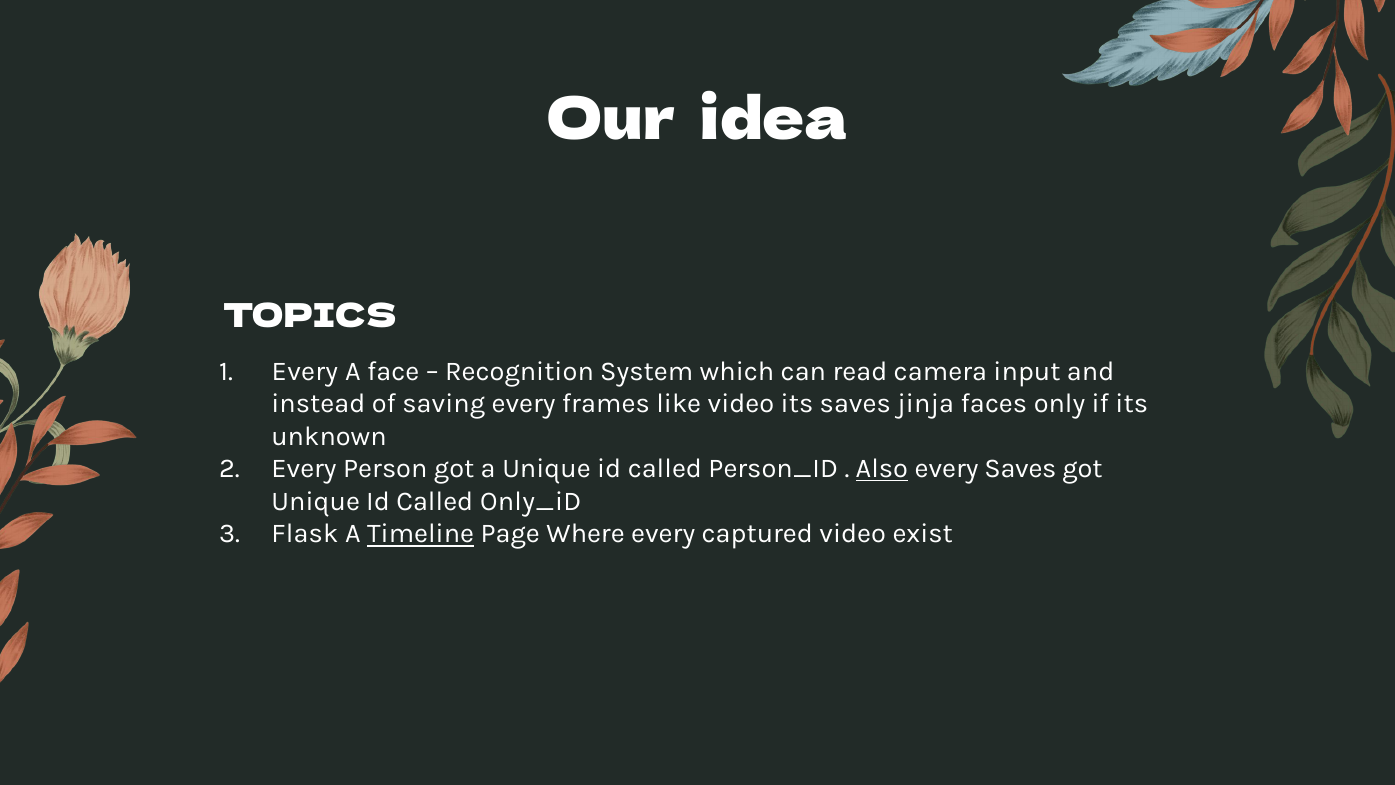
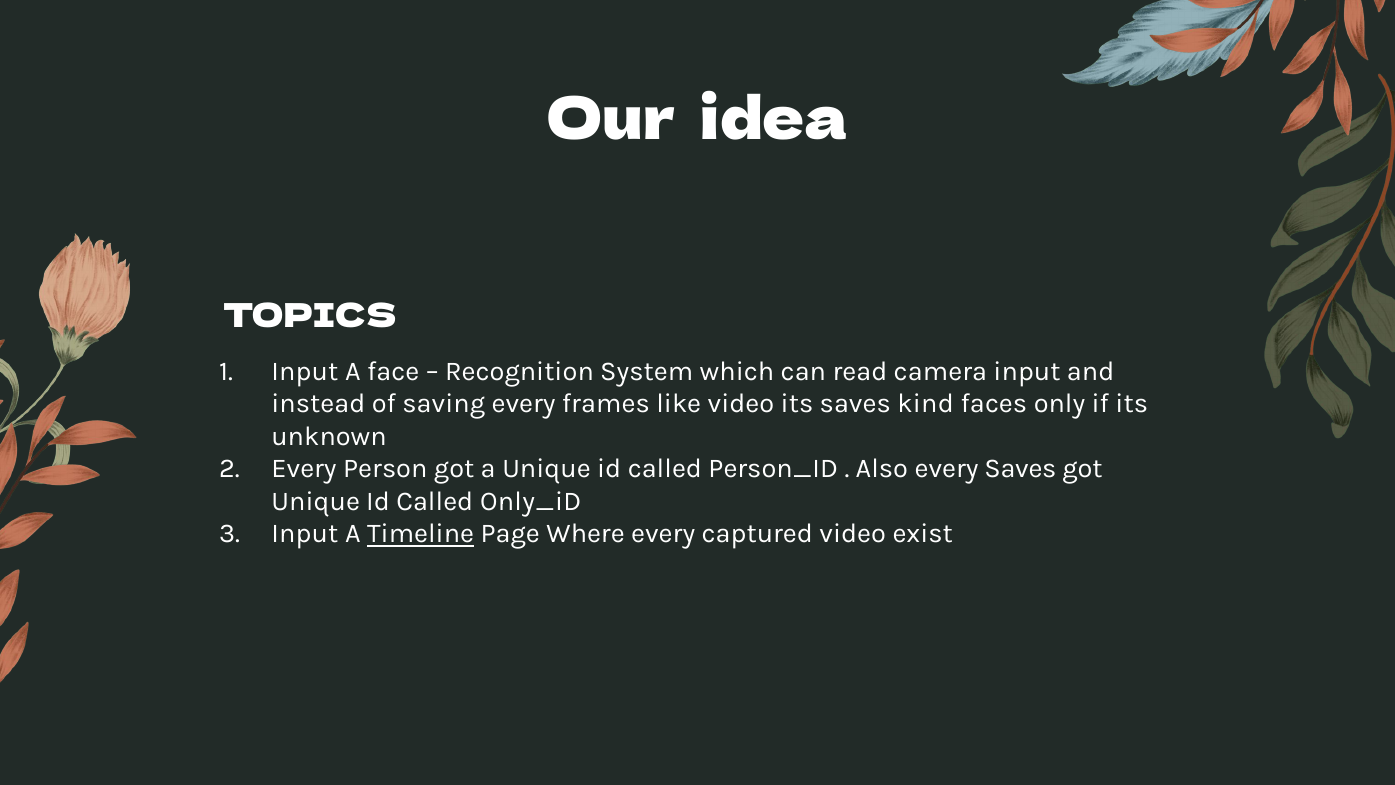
Every at (305, 371): Every -> Input
jinja: jinja -> kind
Also underline: present -> none
Flask at (305, 534): Flask -> Input
